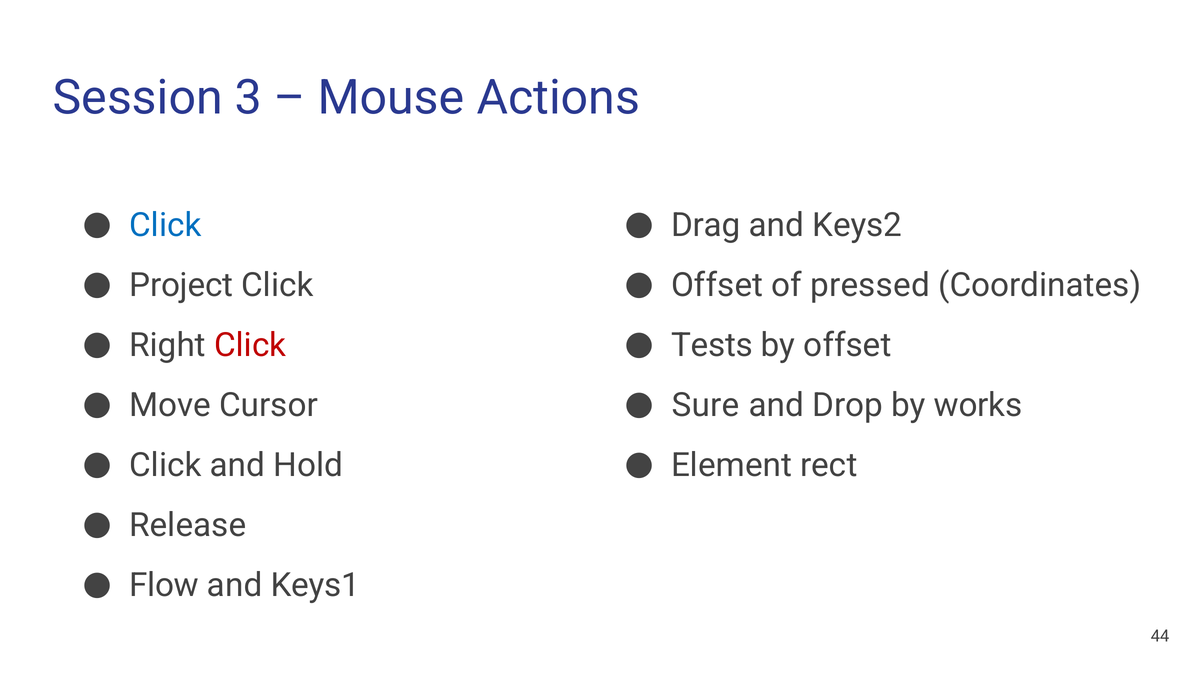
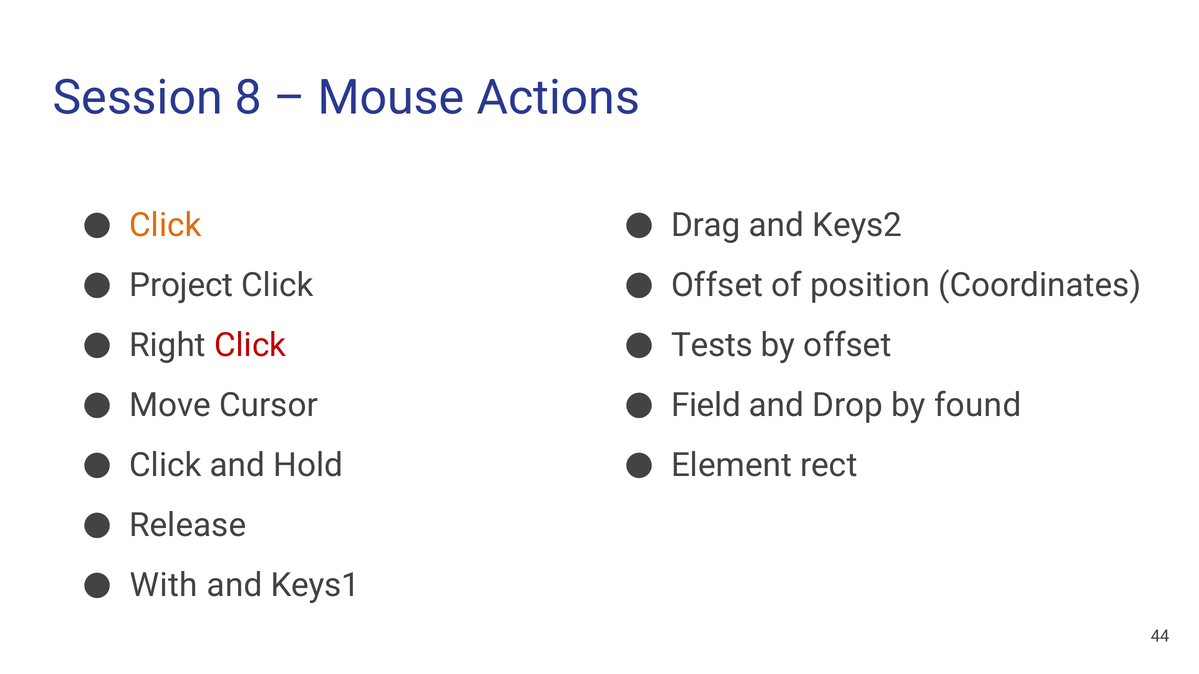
3: 3 -> 8
Click at (165, 225) colour: blue -> orange
pressed: pressed -> position
Sure: Sure -> Field
works: works -> found
Flow: Flow -> With
